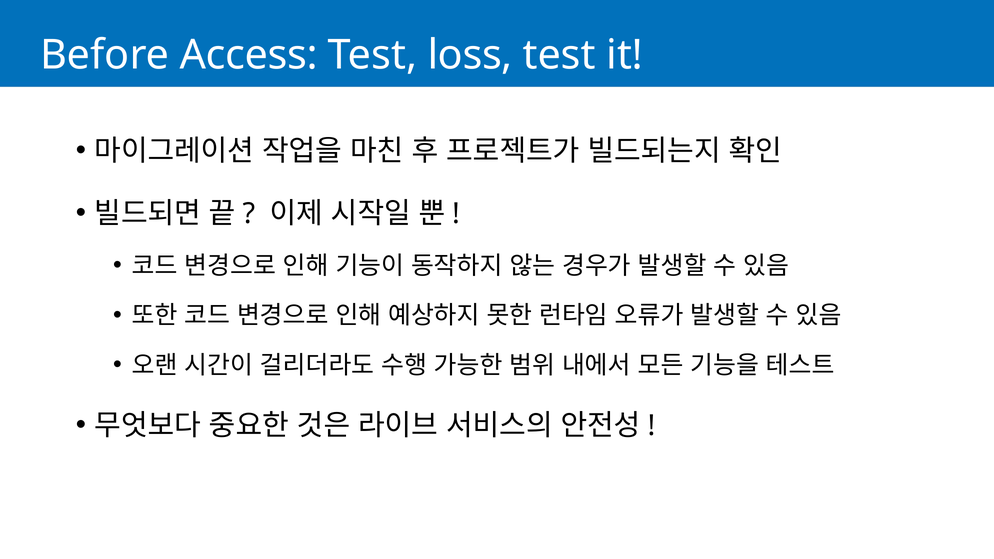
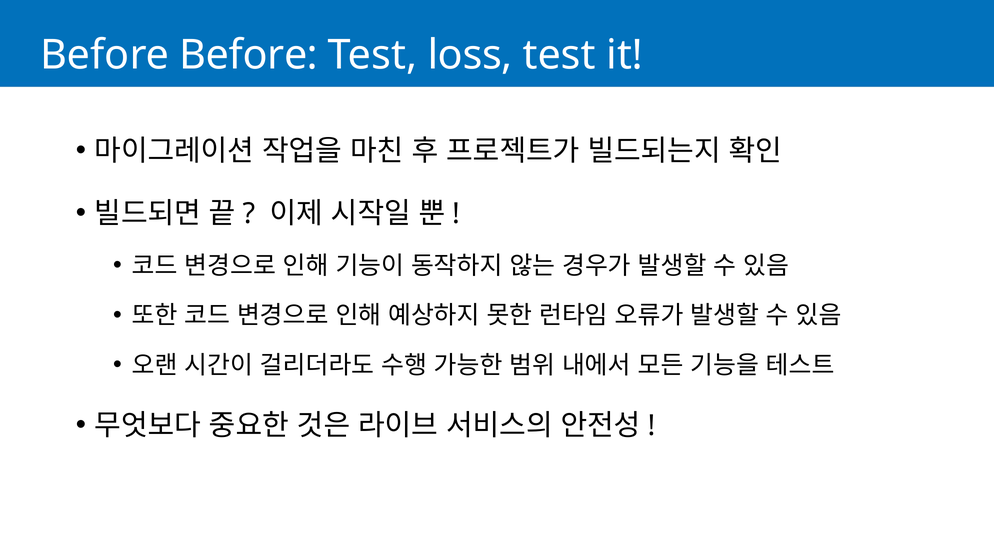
Before Access: Access -> Before
